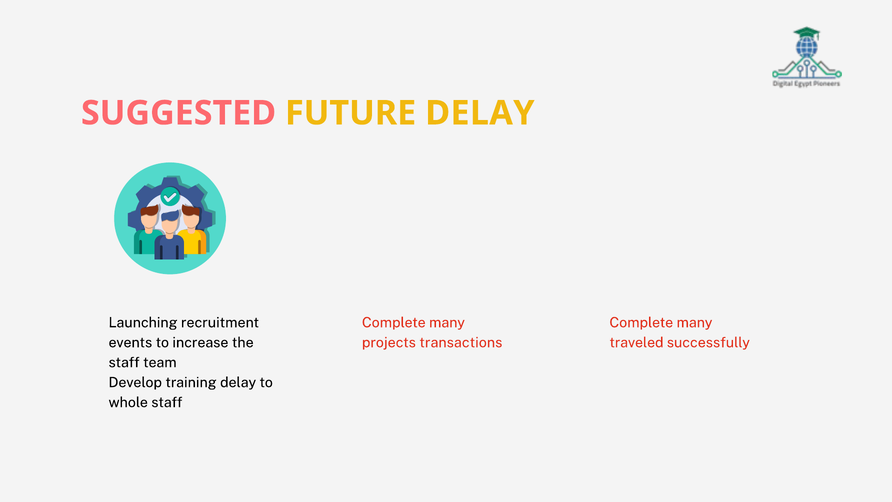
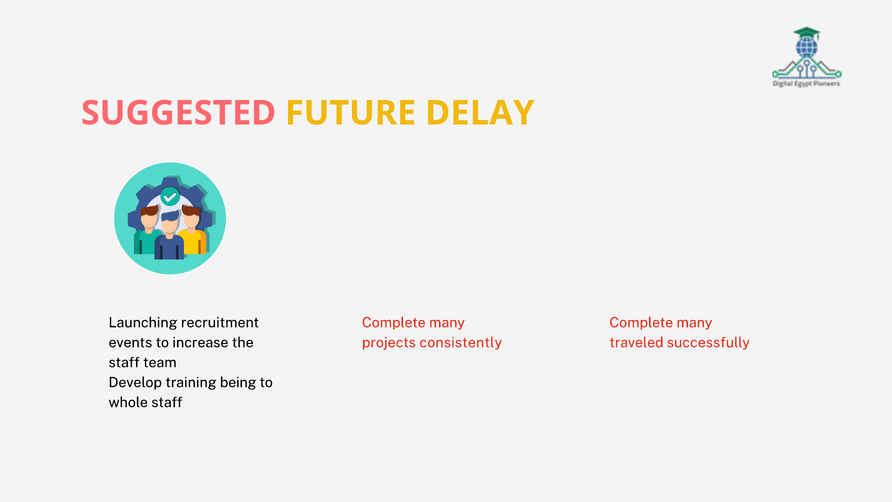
transactions: transactions -> consistently
training delay: delay -> being
